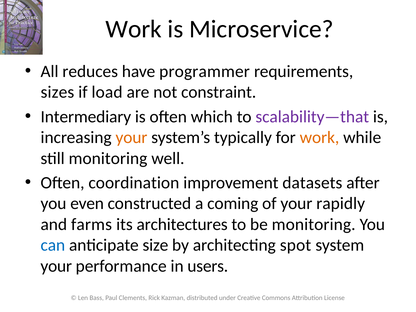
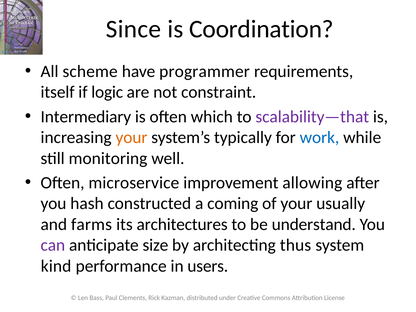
Work at (134, 29): Work -> Since
Microservice: Microservice -> Coordination
reduces: reduces -> scheme
sizes: sizes -> itself
load: load -> logic
work at (319, 138) colour: orange -> blue
coordination: coordination -> microservice
datasets: datasets -> allowing
even: even -> hash
rapidly: rapidly -> usually
be monitoring: monitoring -> understand
can colour: blue -> purple
spot: spot -> thus
your at (56, 266): your -> kind
